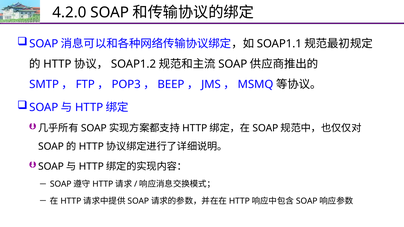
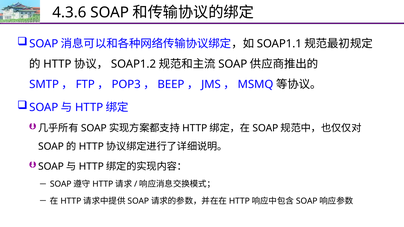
4.2.0: 4.2.0 -> 4.3.6
